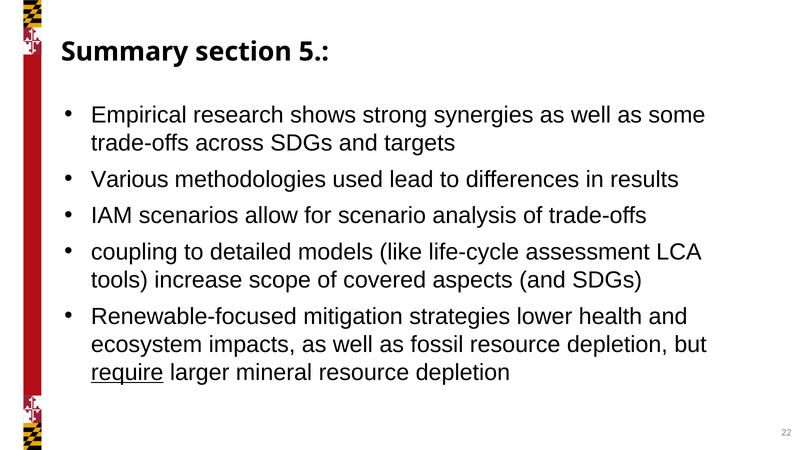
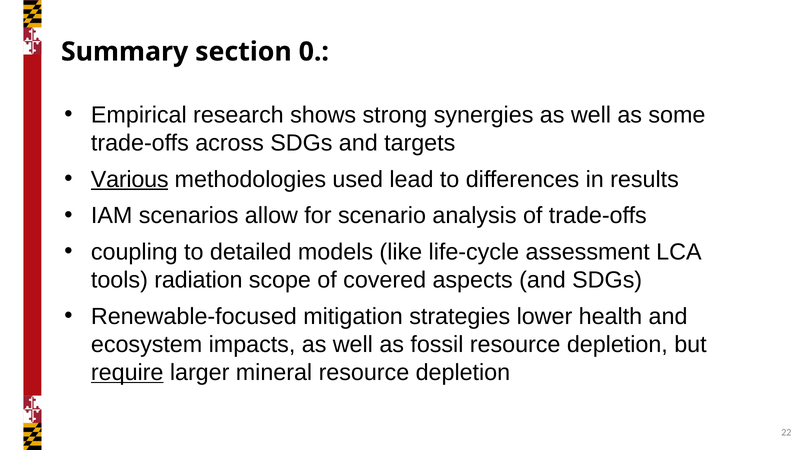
5: 5 -> 0
Various underline: none -> present
increase: increase -> radiation
